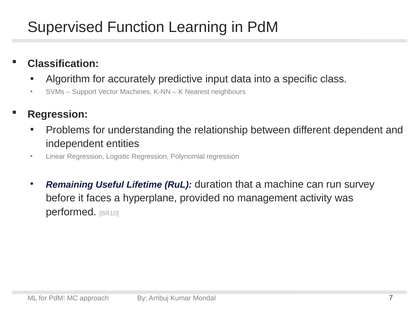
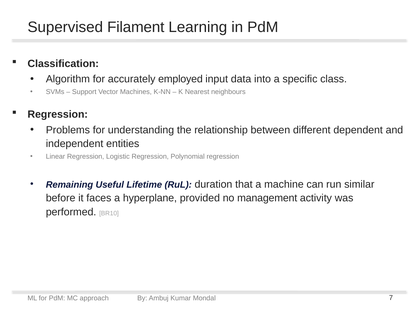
Function: Function -> Filament
predictive: predictive -> employed
survey: survey -> similar
